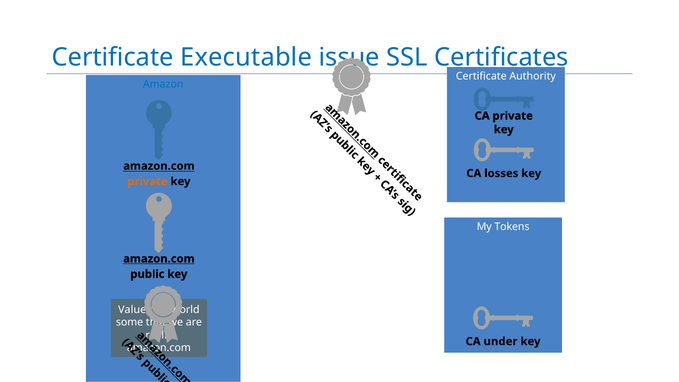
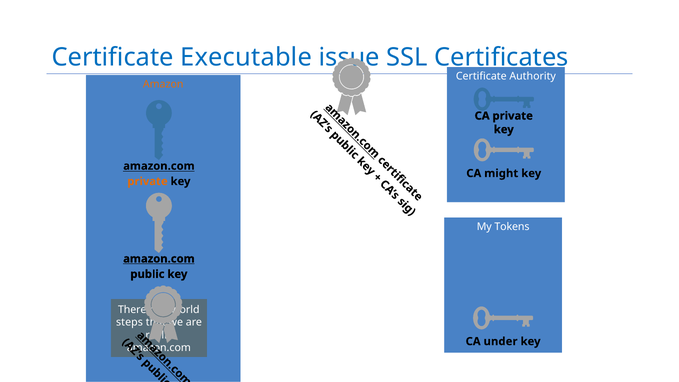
Amazon colour: blue -> orange
losses: losses -> might
Value: Value -> There
some: some -> steps
